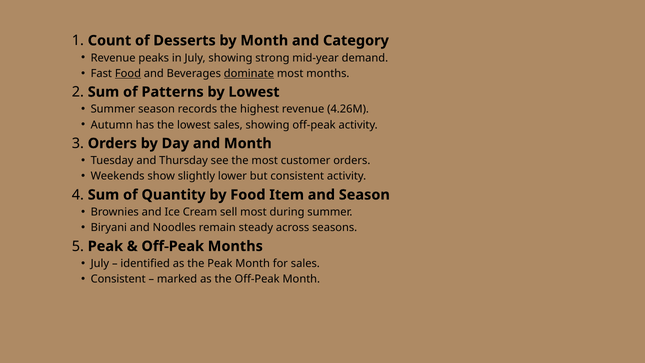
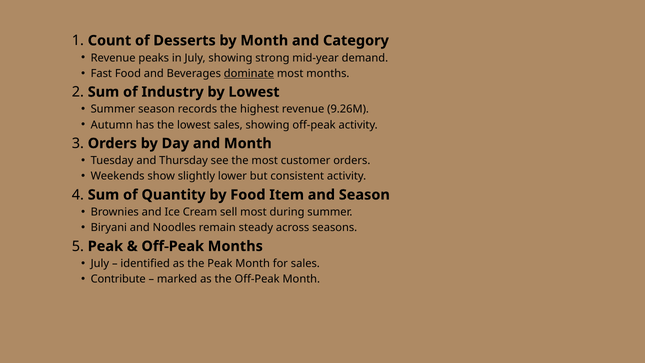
Food at (128, 73) underline: present -> none
Patterns: Patterns -> Industry
4.26M: 4.26M -> 9.26M
Consistent at (118, 279): Consistent -> Contribute
